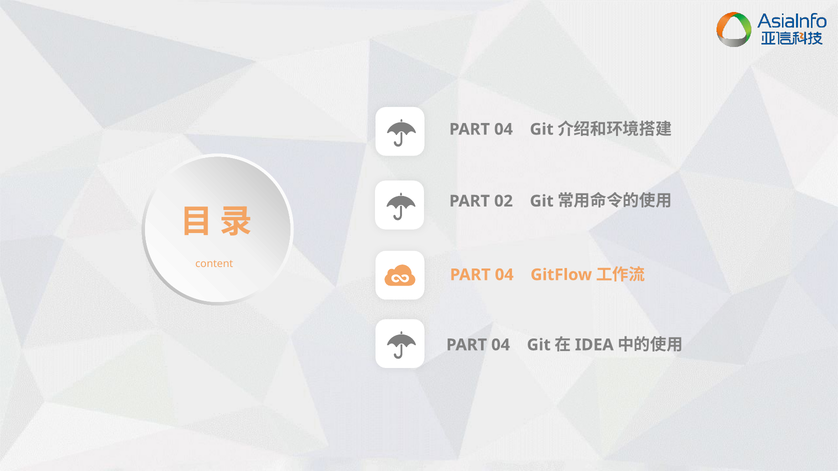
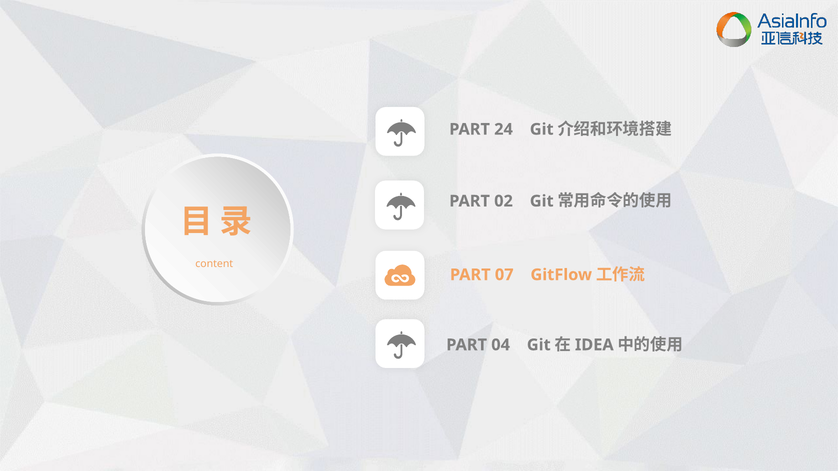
04 at (504, 129): 04 -> 24
04 at (504, 275): 04 -> 07
